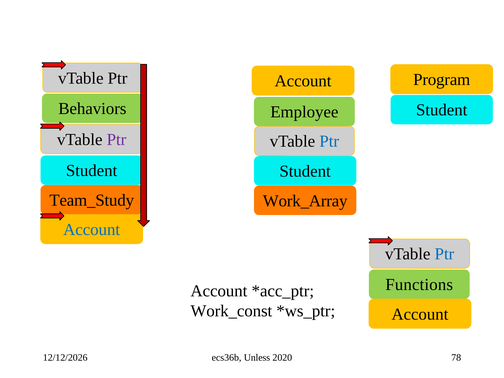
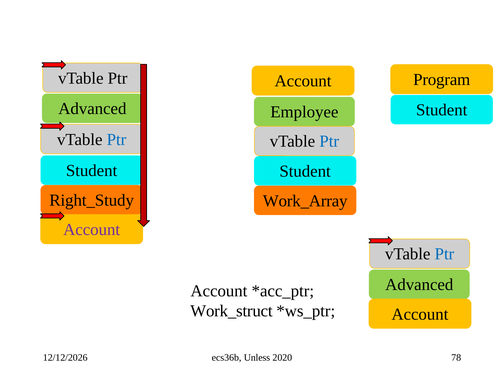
Behaviors at (92, 109): Behaviors -> Advanced
Ptr at (116, 139) colour: purple -> blue
Team_Study: Team_Study -> Right_Study
Account at (92, 230) colour: blue -> purple
Functions at (419, 285): Functions -> Advanced
Work_const: Work_const -> Work_struct
